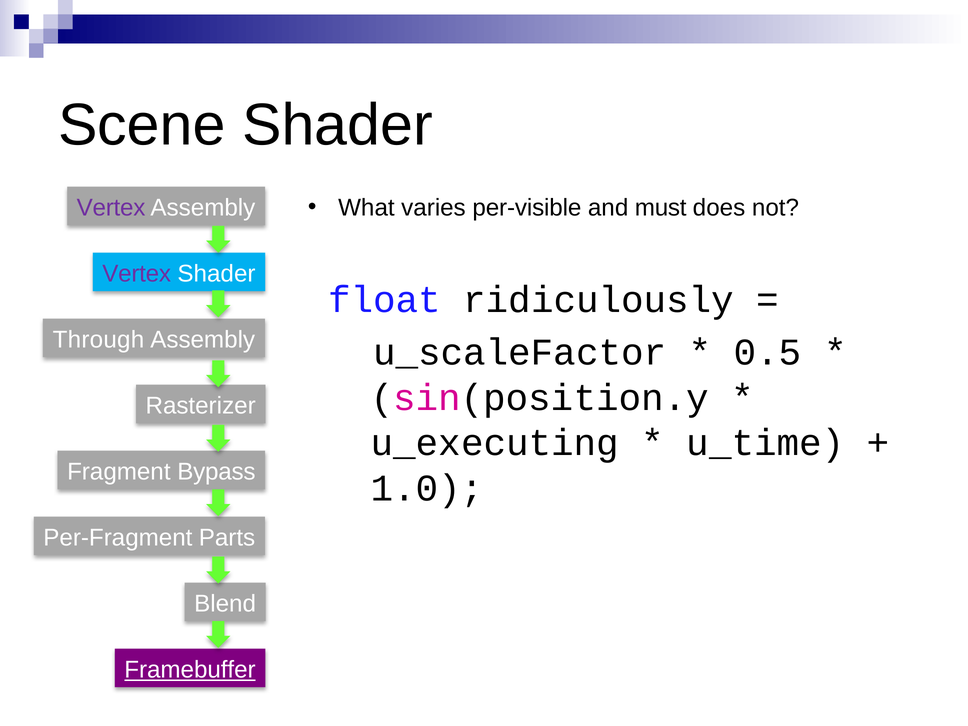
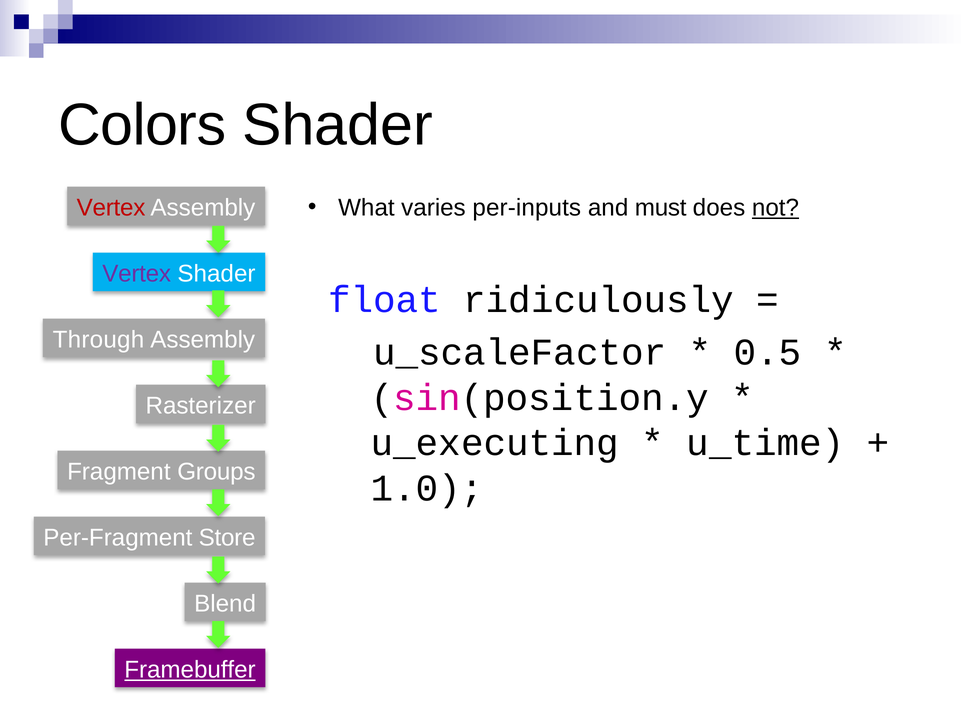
Scene: Scene -> Colors
per-visible: per-visible -> per-inputs
not underline: none -> present
Vertex at (111, 208) colour: purple -> red
Bypass: Bypass -> Groups
Parts: Parts -> Store
